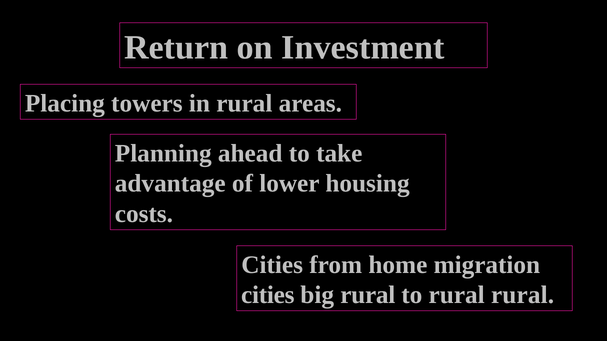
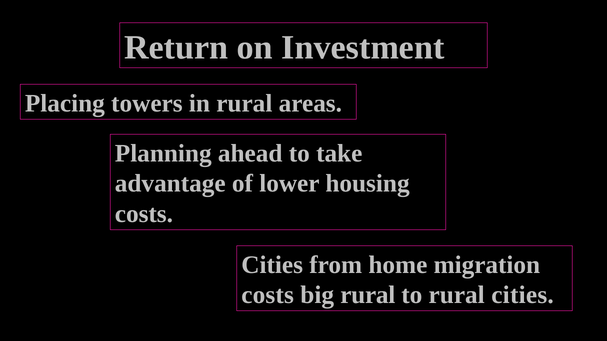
cities at (268, 295): cities -> costs
rural rural: rural -> cities
